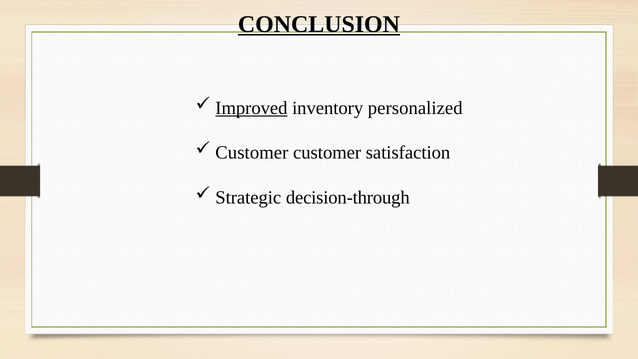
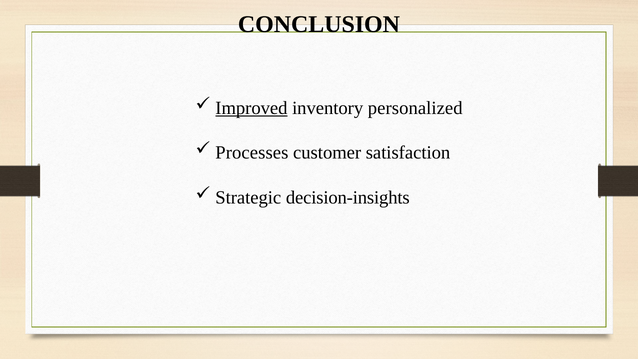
CONCLUSION underline: present -> none
Customer at (252, 153): Customer -> Processes
decision-through: decision-through -> decision-insights
